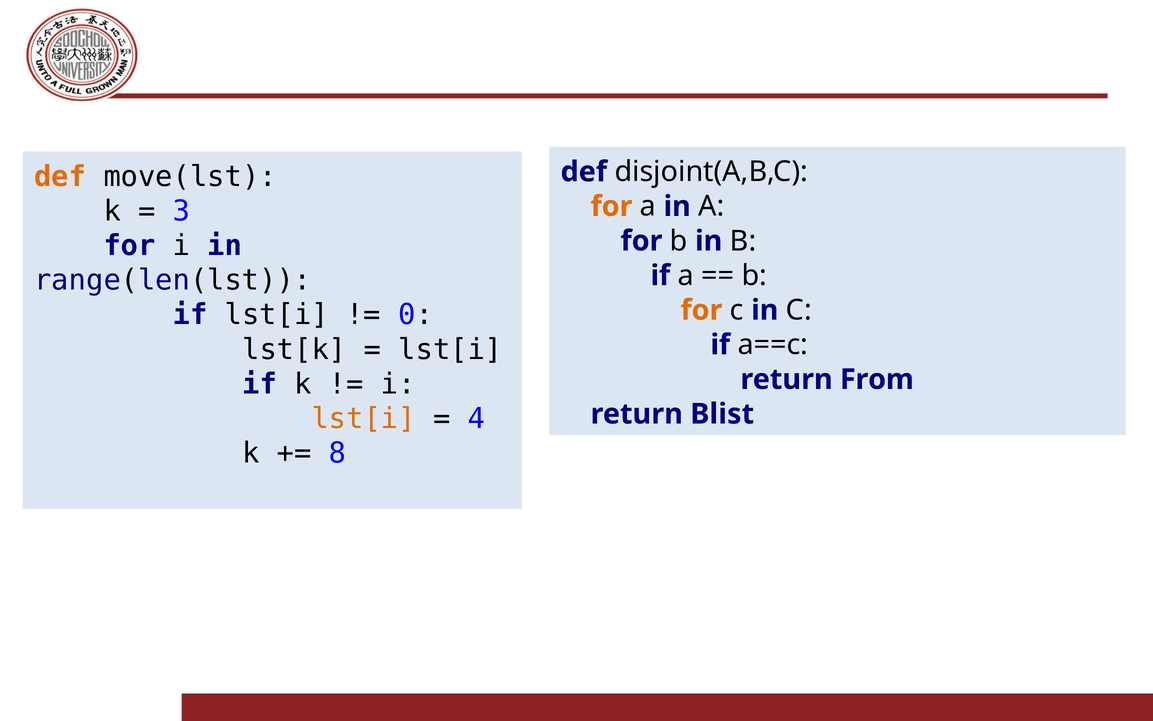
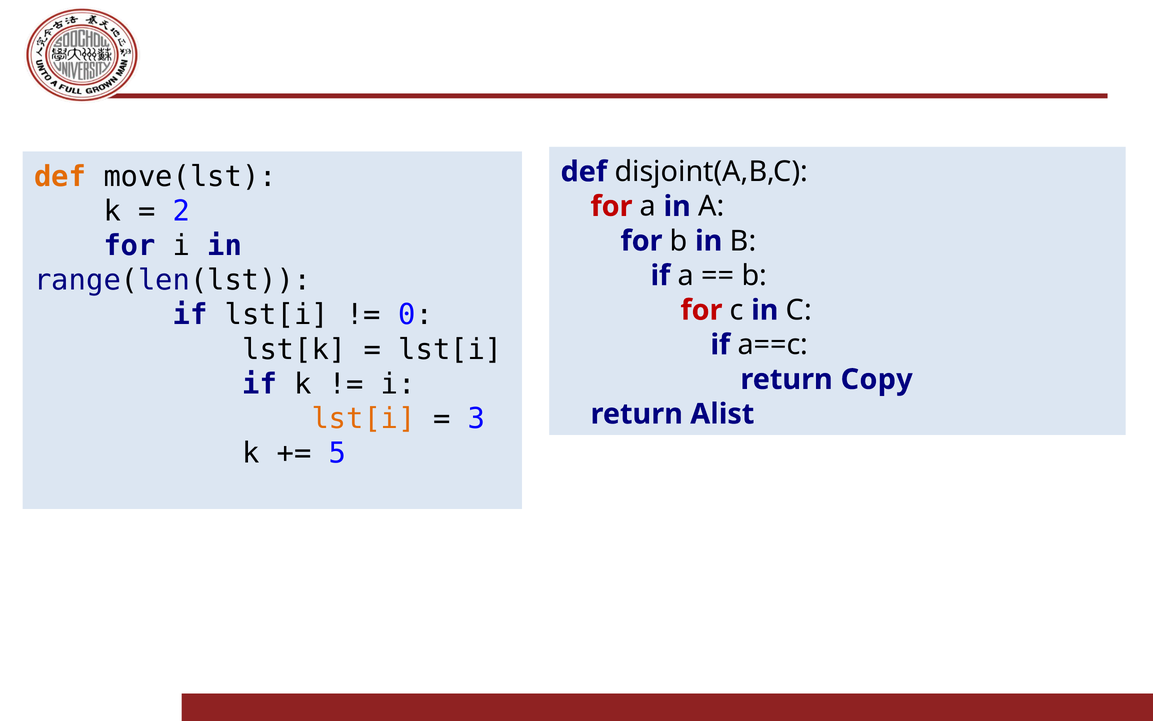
3: 3 -> 2
for at (611, 206) colour: orange -> red
for at (701, 310) colour: orange -> red
From: From -> Copy
4: 4 -> 3
Blist: Blist -> Alist
8: 8 -> 5
